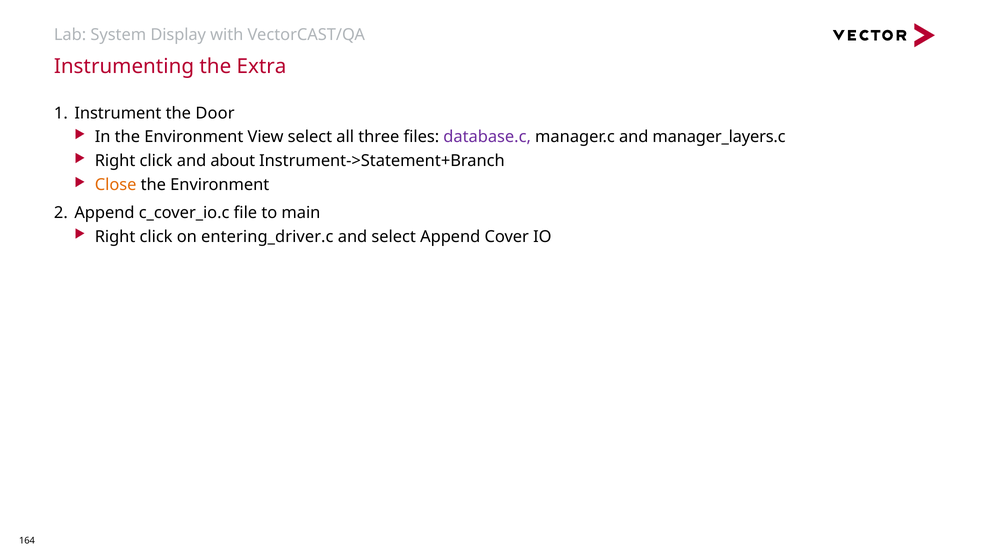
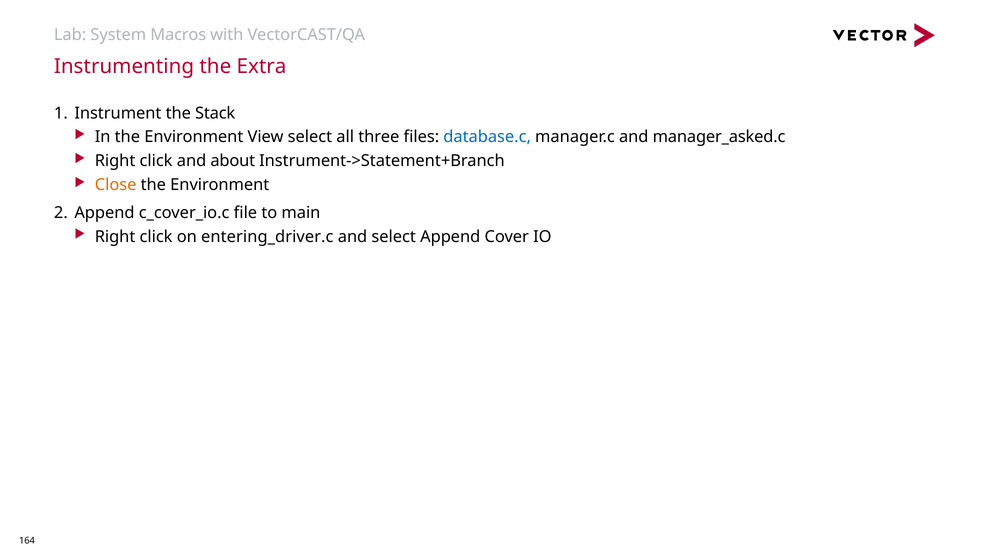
Display: Display -> Macros
Door: Door -> Stack
database.c colour: purple -> blue
manager_layers.c: manager_layers.c -> manager_asked.c
